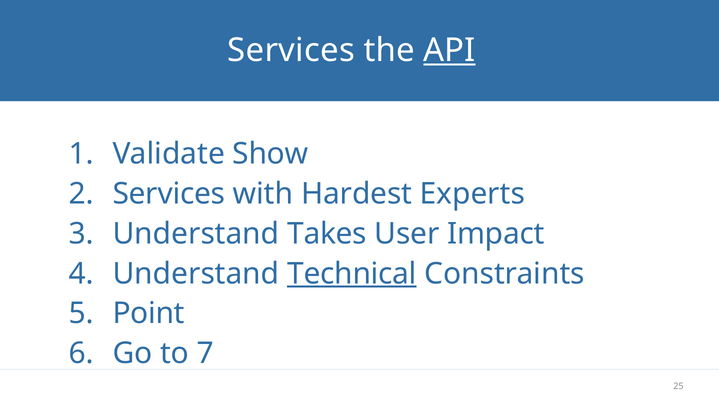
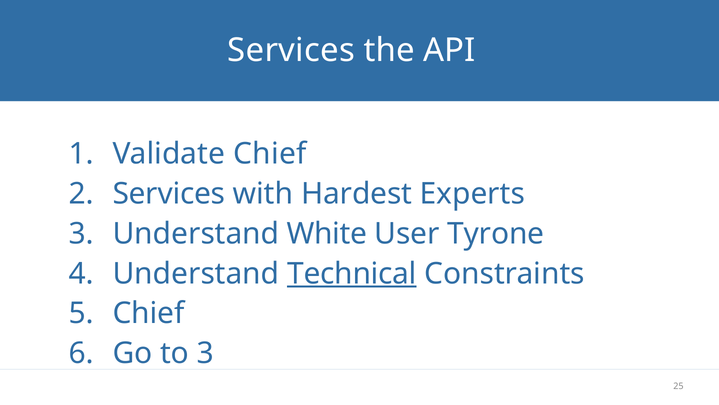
API underline: present -> none
Validate Show: Show -> Chief
Takes: Takes -> White
Impact: Impact -> Tyrone
Point at (149, 313): Point -> Chief
to 7: 7 -> 3
